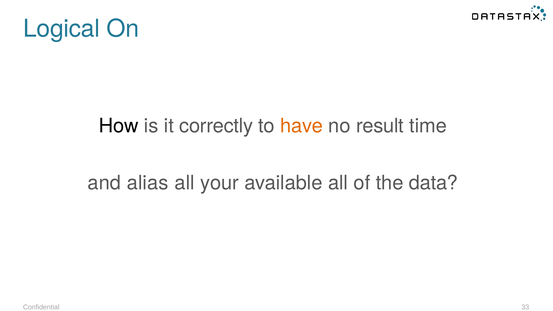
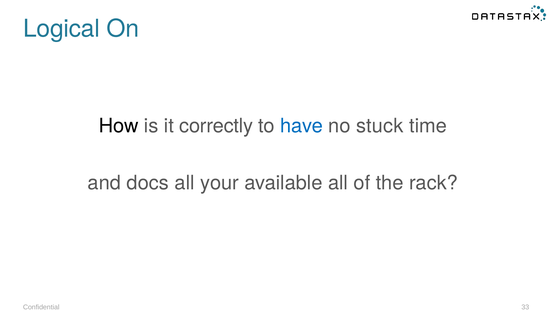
have colour: orange -> blue
result: result -> stuck
alias: alias -> docs
data: data -> rack
